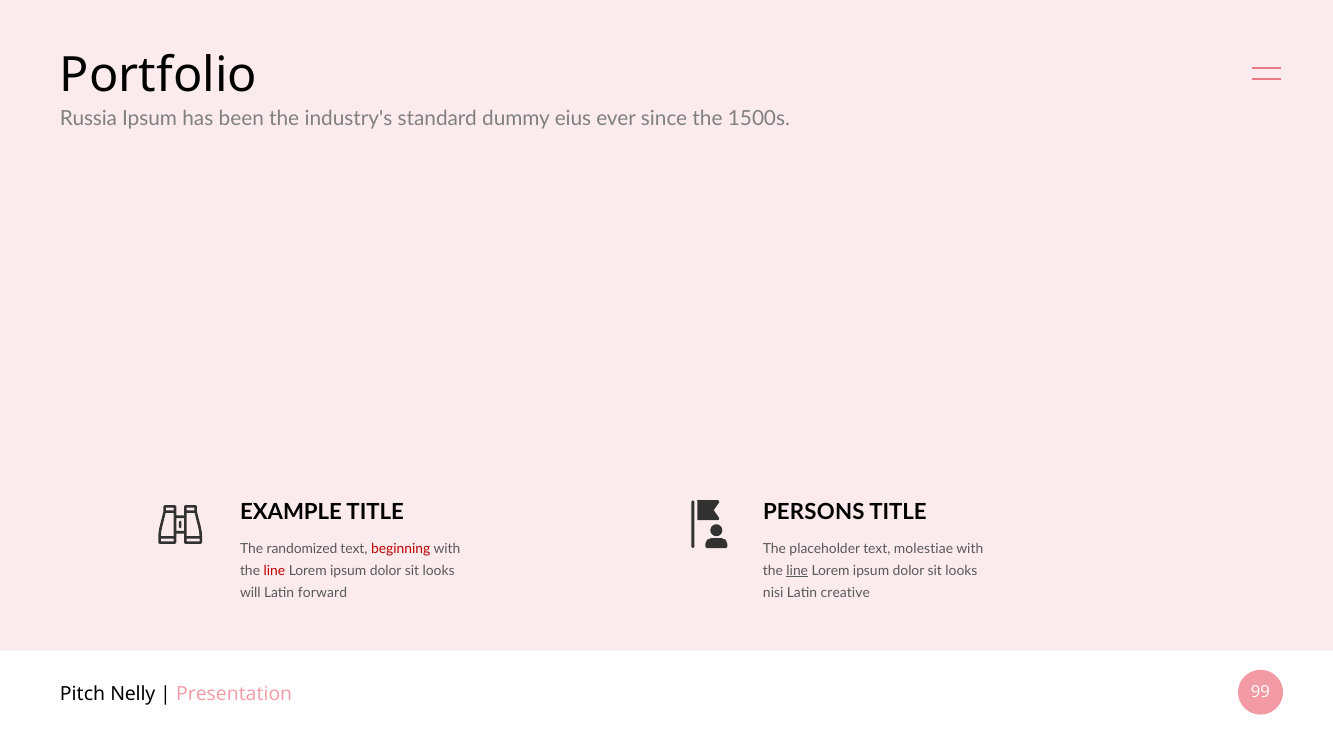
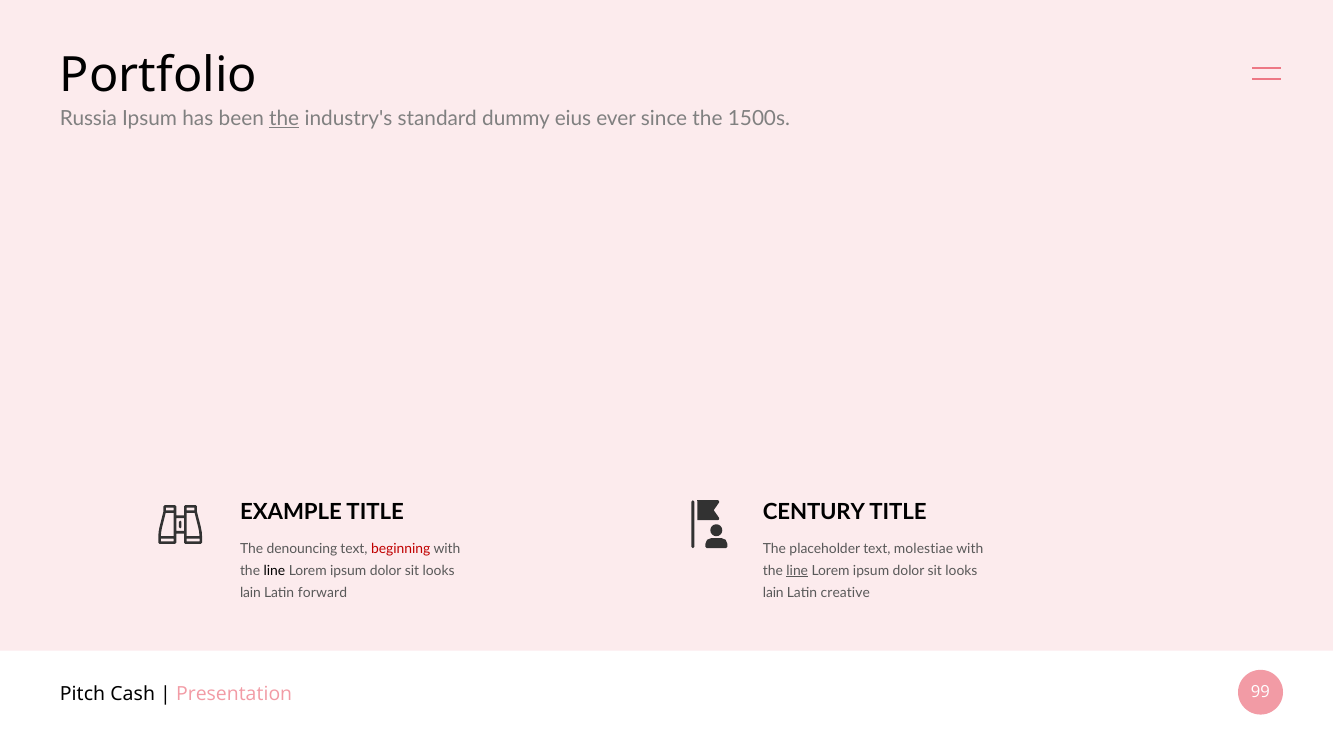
the at (284, 118) underline: none -> present
PERSONS: PERSONS -> CENTURY
randomized: randomized -> denouncing
line at (274, 571) colour: red -> black
will at (250, 593): will -> lain
nisi at (773, 593): nisi -> lain
Nelly: Nelly -> Cash
